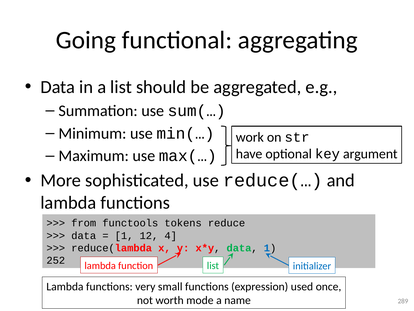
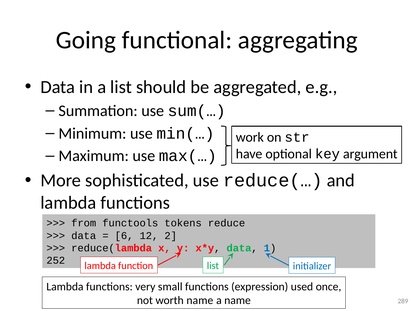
1 at (124, 235): 1 -> 6
4: 4 -> 2
worth mode: mode -> name
